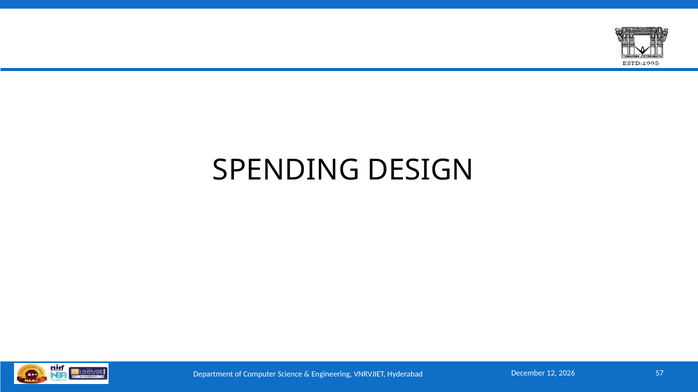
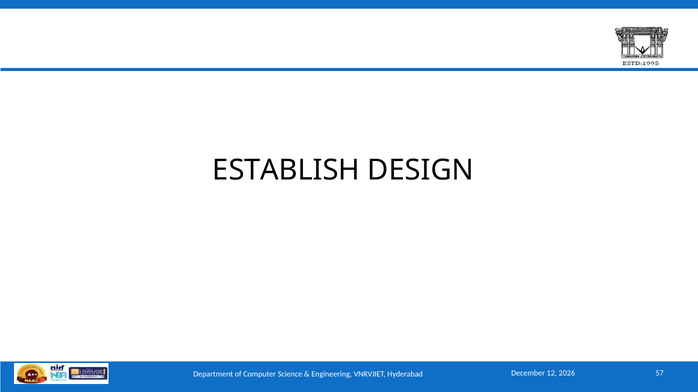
SPENDING: SPENDING -> ESTABLISH
